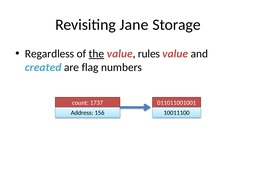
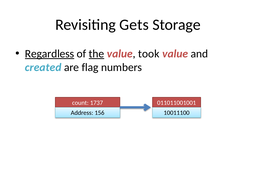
Jane: Jane -> Gets
Regardless underline: none -> present
rules: rules -> took
